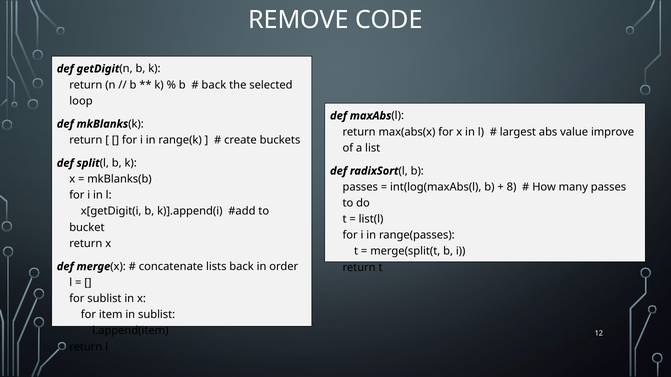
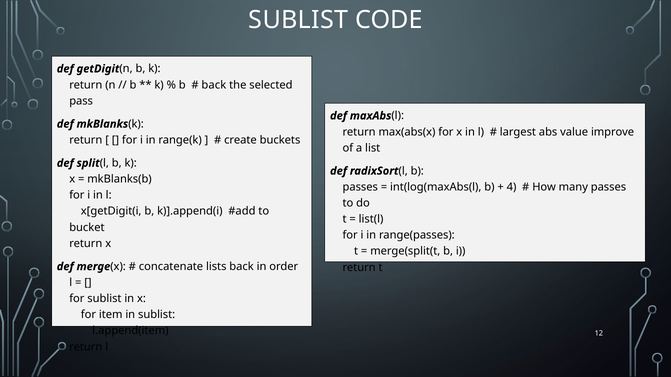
REMOVE at (298, 20): REMOVE -> SUBLIST
loop: loop -> pass
8: 8 -> 4
